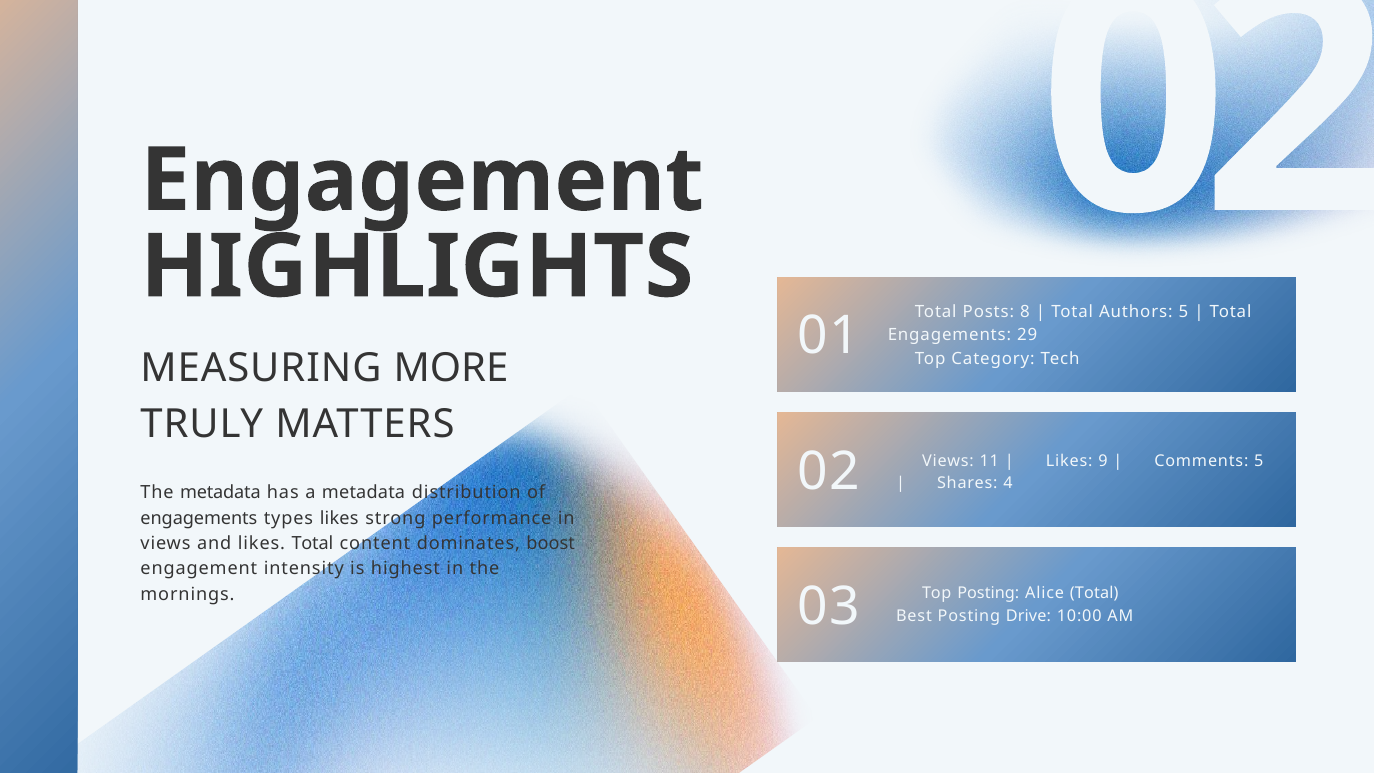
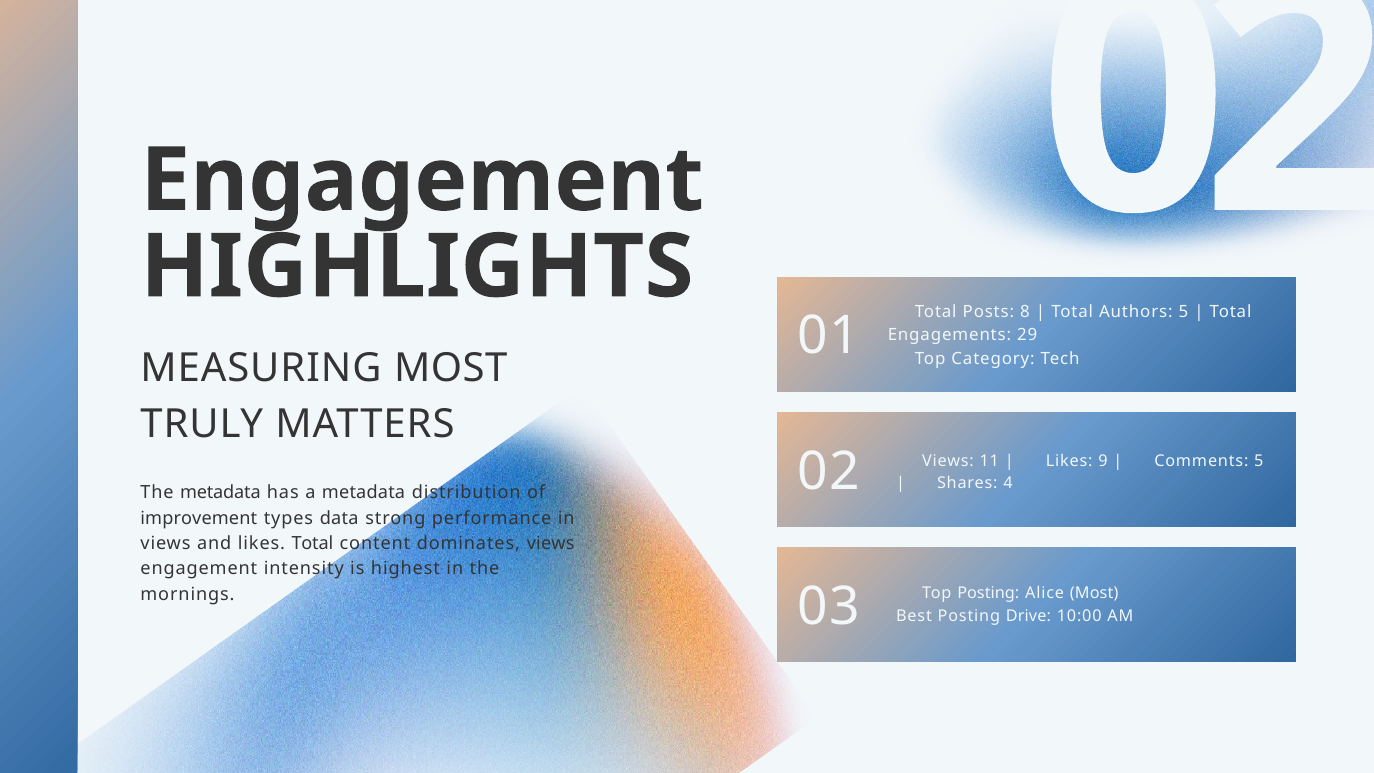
MEASURING MORE: MORE -> MOST
engagements at (199, 518): engagements -> improvement
types likes: likes -> data
dominates boost: boost -> views
Alice Total: Total -> Most
